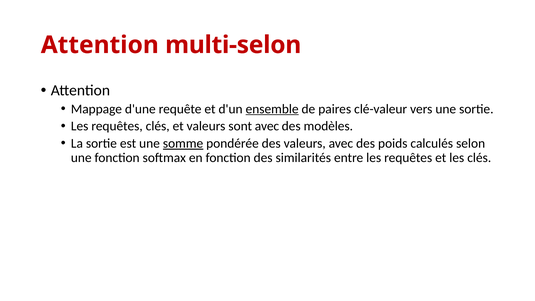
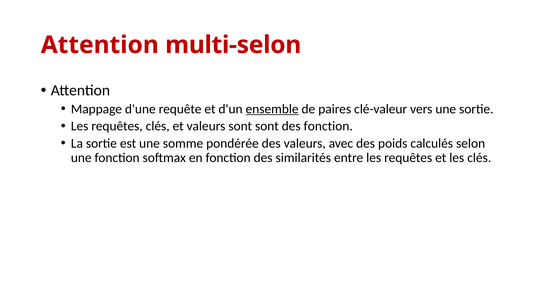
sont avec: avec -> sont
des modèles: modèles -> fonction
somme underline: present -> none
